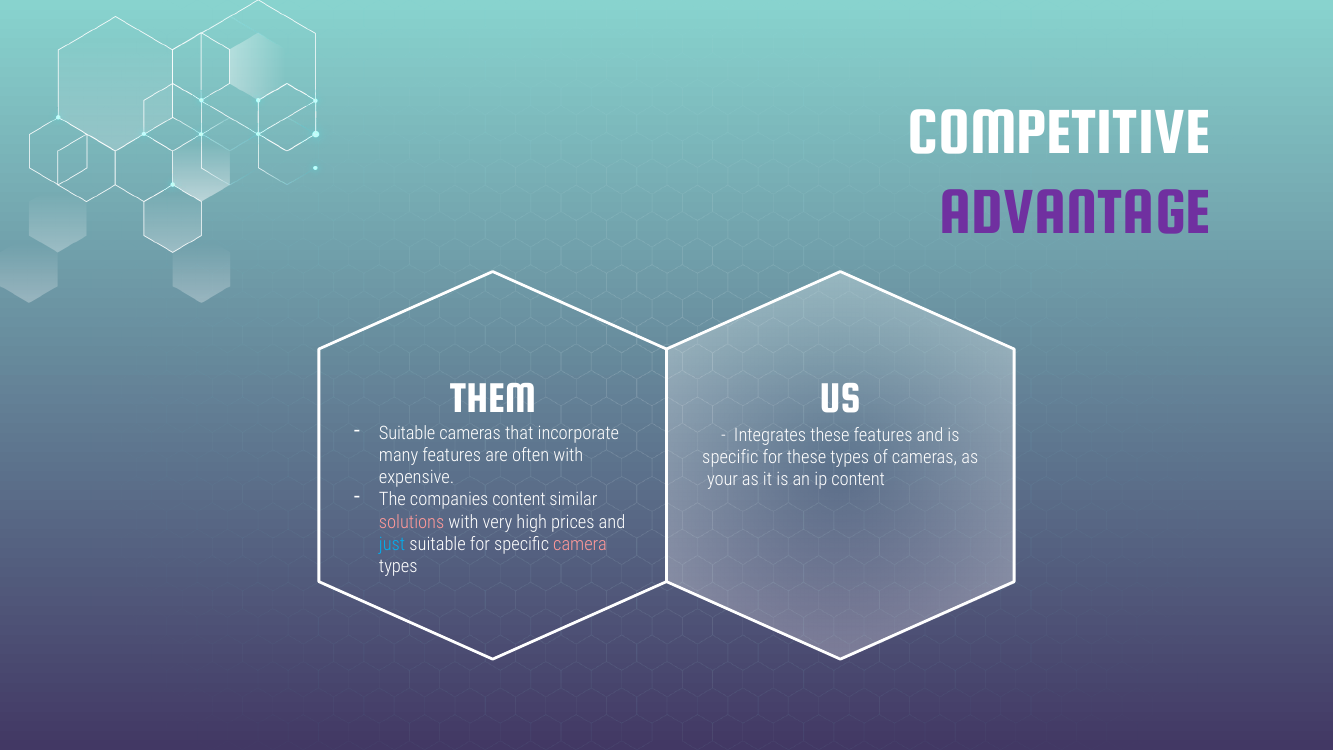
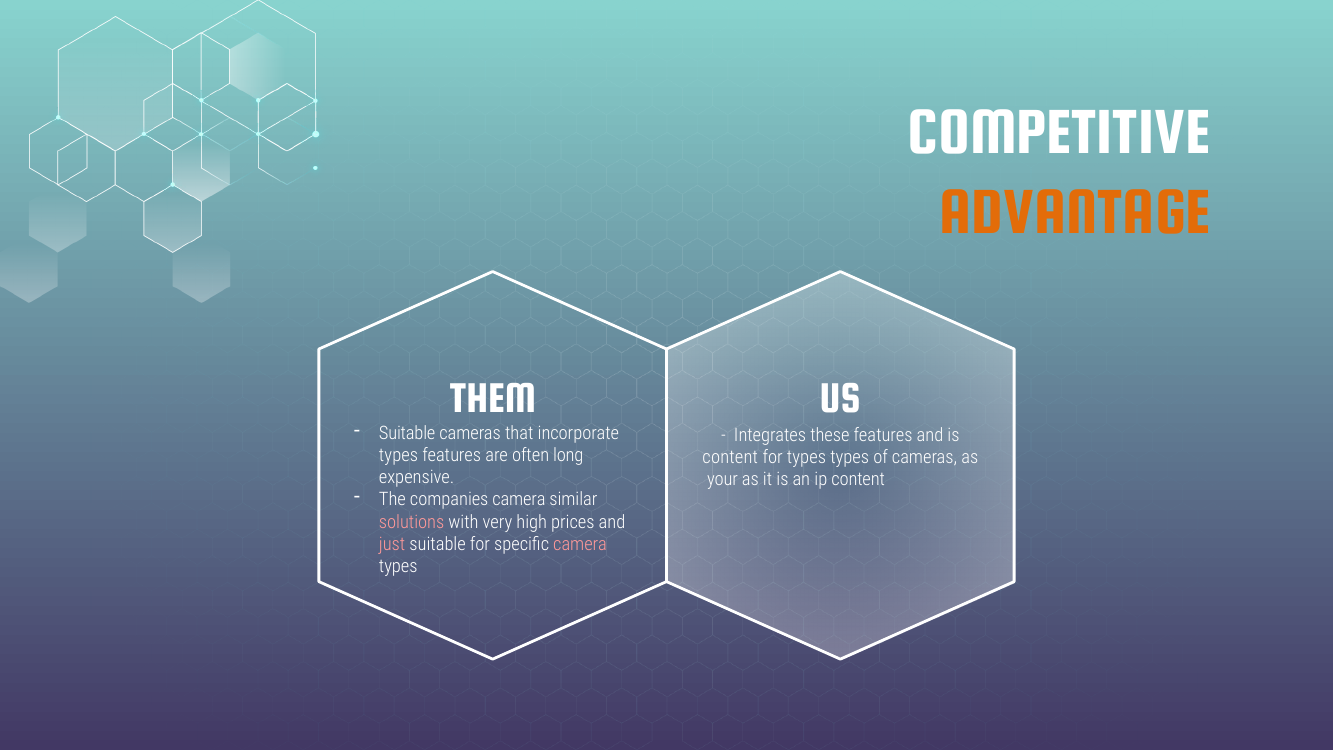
ADVANTAGE colour: purple -> orange
many at (399, 455): many -> types
often with: with -> long
specific at (730, 457): specific -> content
for these: these -> types
companies content: content -> camera
just colour: light blue -> pink
